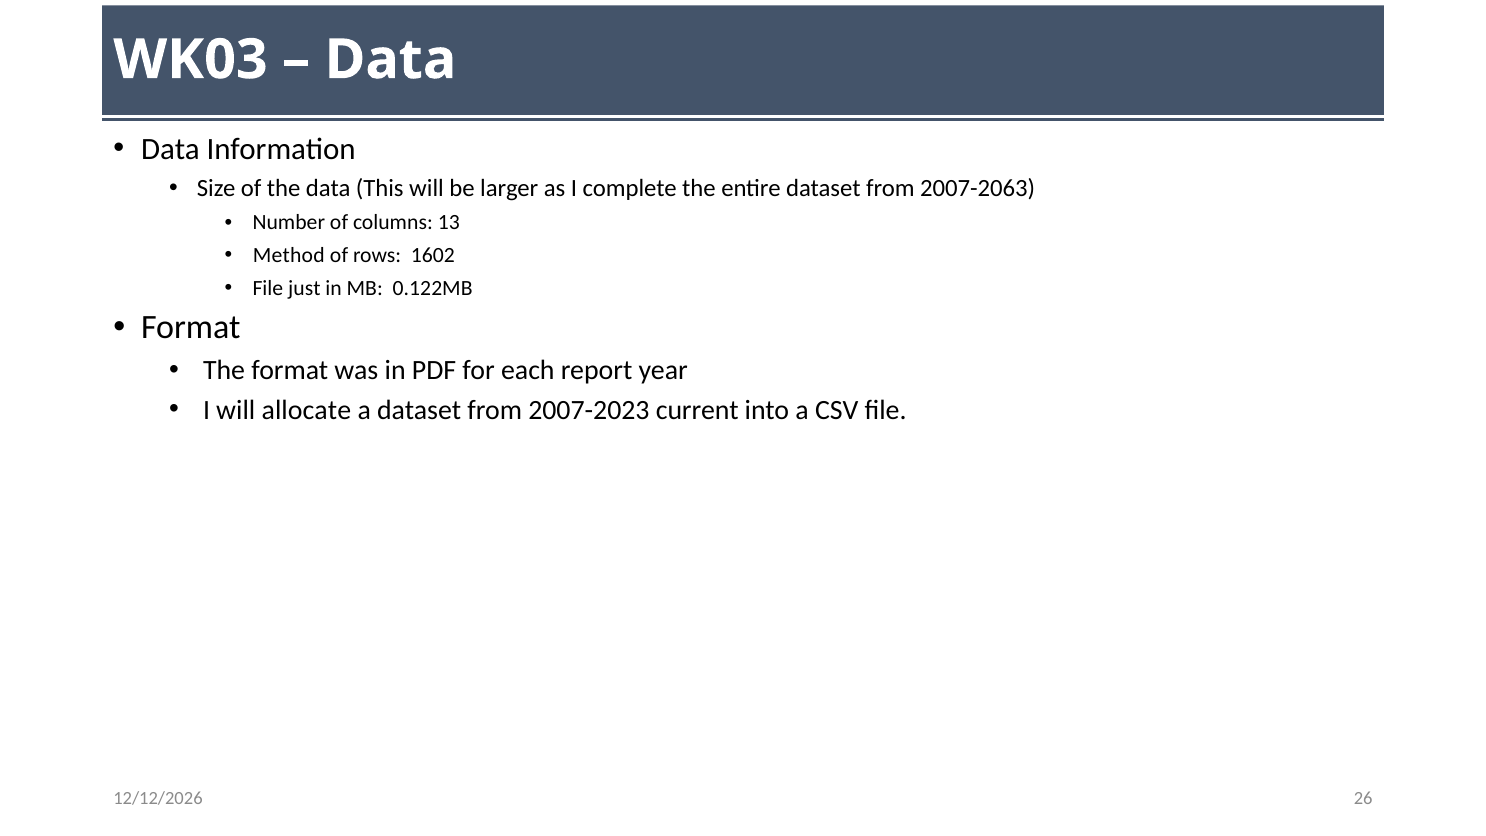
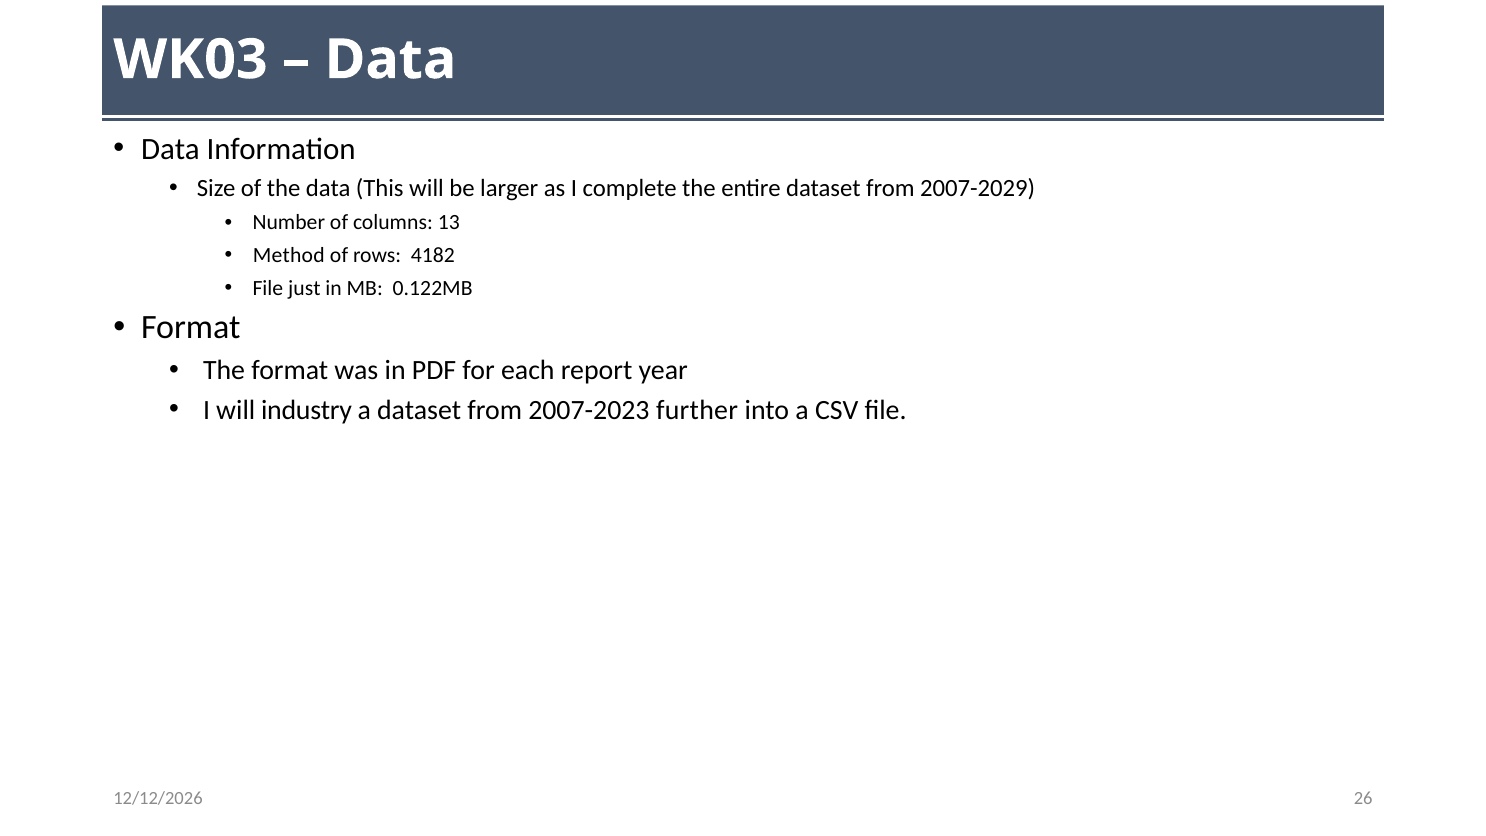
2007-2063: 2007-2063 -> 2007-2029
1602: 1602 -> 4182
allocate: allocate -> industry
current: current -> further
